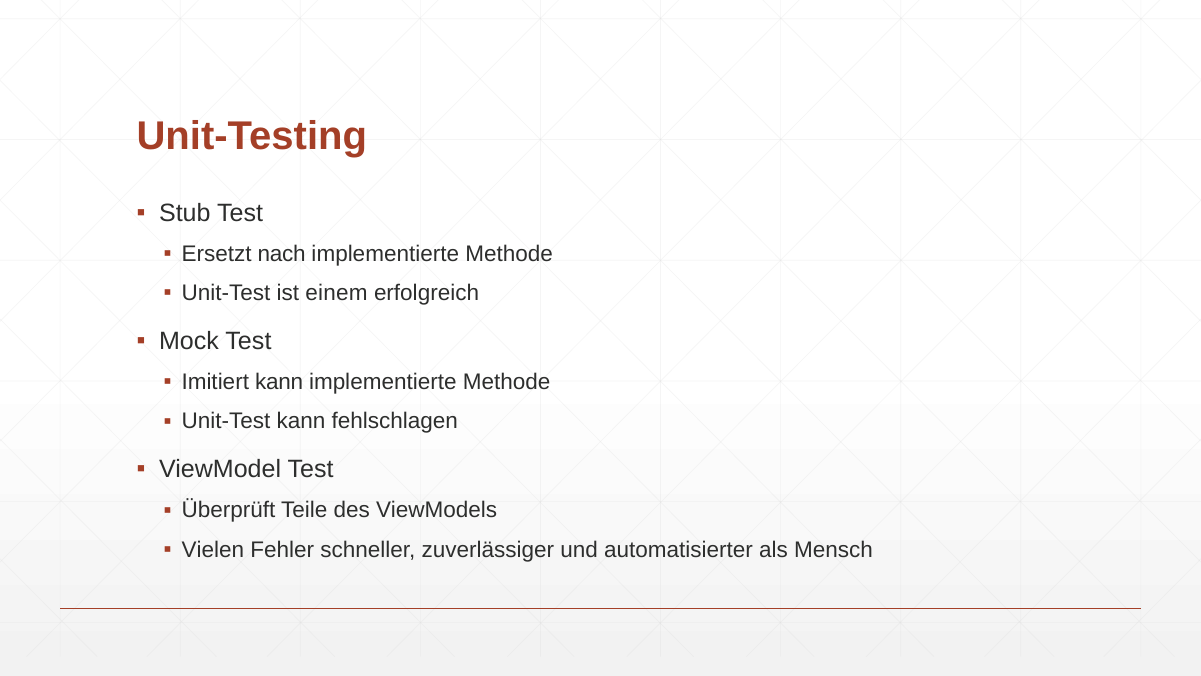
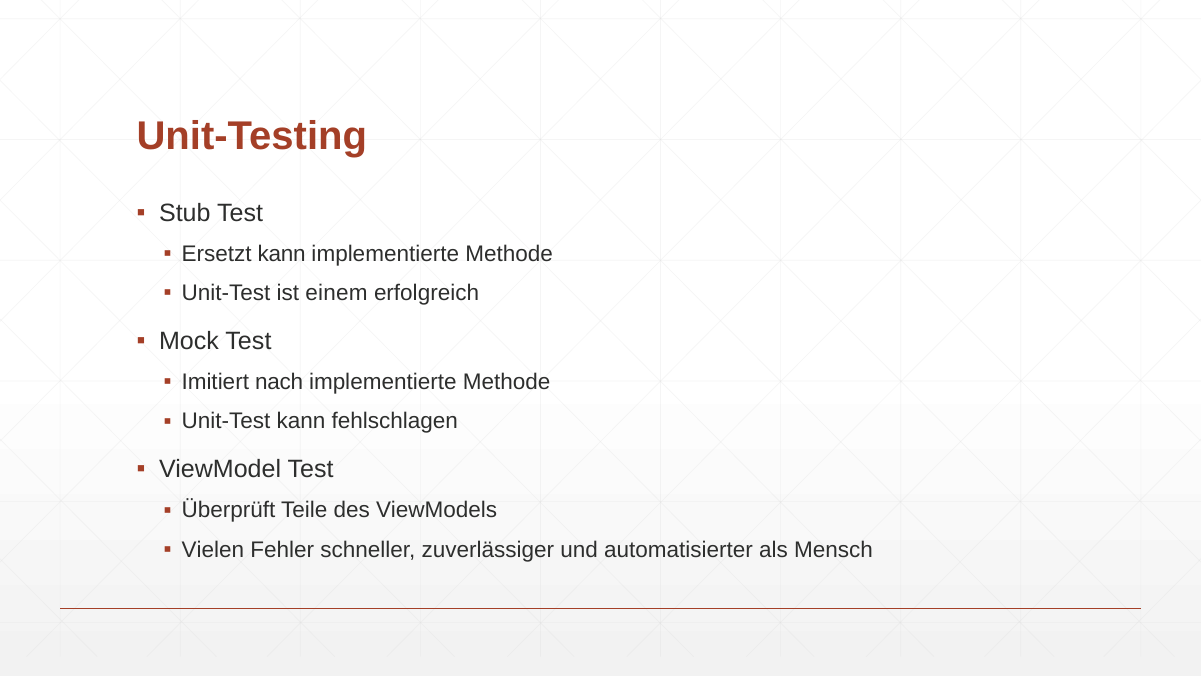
Ersetzt nach: nach -> kann
Imitiert kann: kann -> nach
